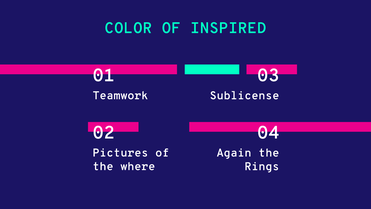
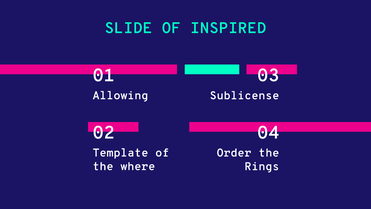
COLOR: COLOR -> SLIDE
Teamwork: Teamwork -> Allowing
Pictures: Pictures -> Template
Again: Again -> Order
